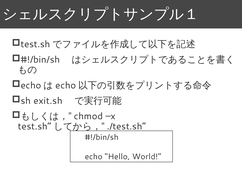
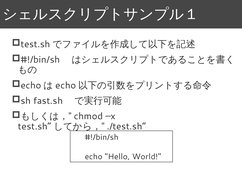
exit.sh: exit.sh -> fast.sh
